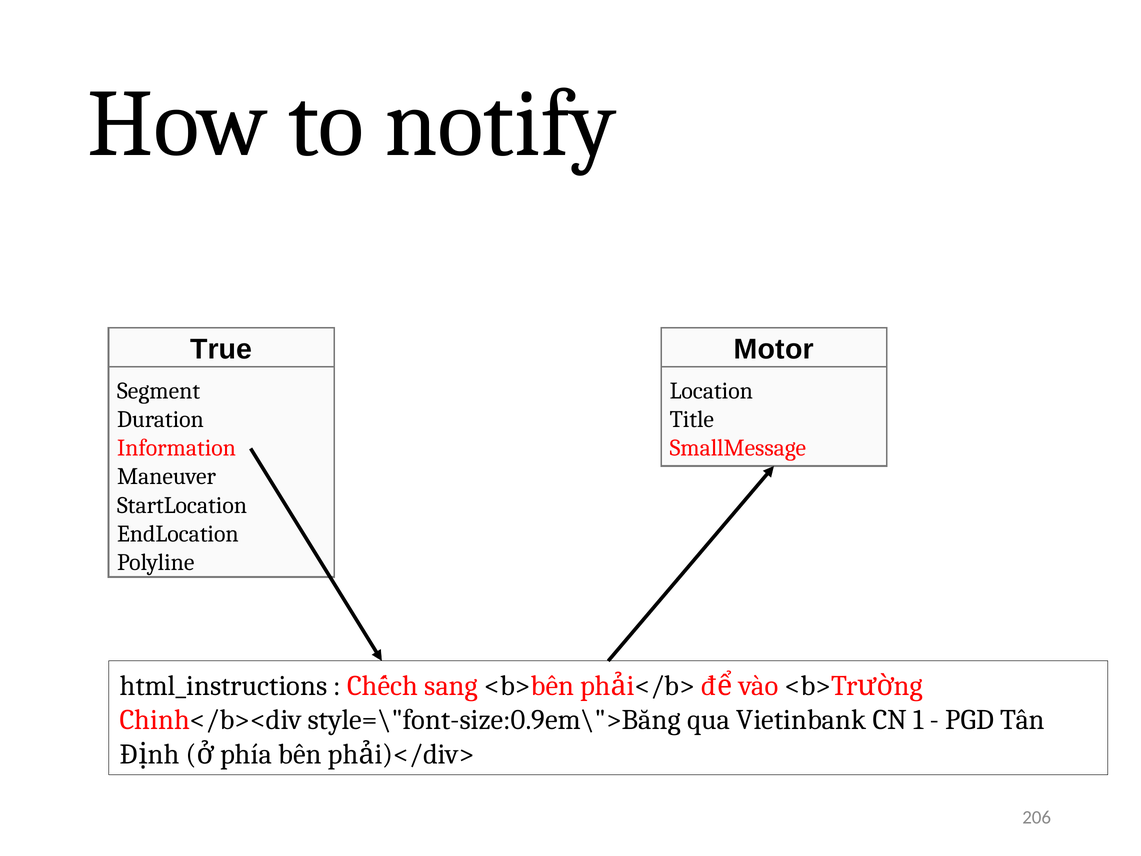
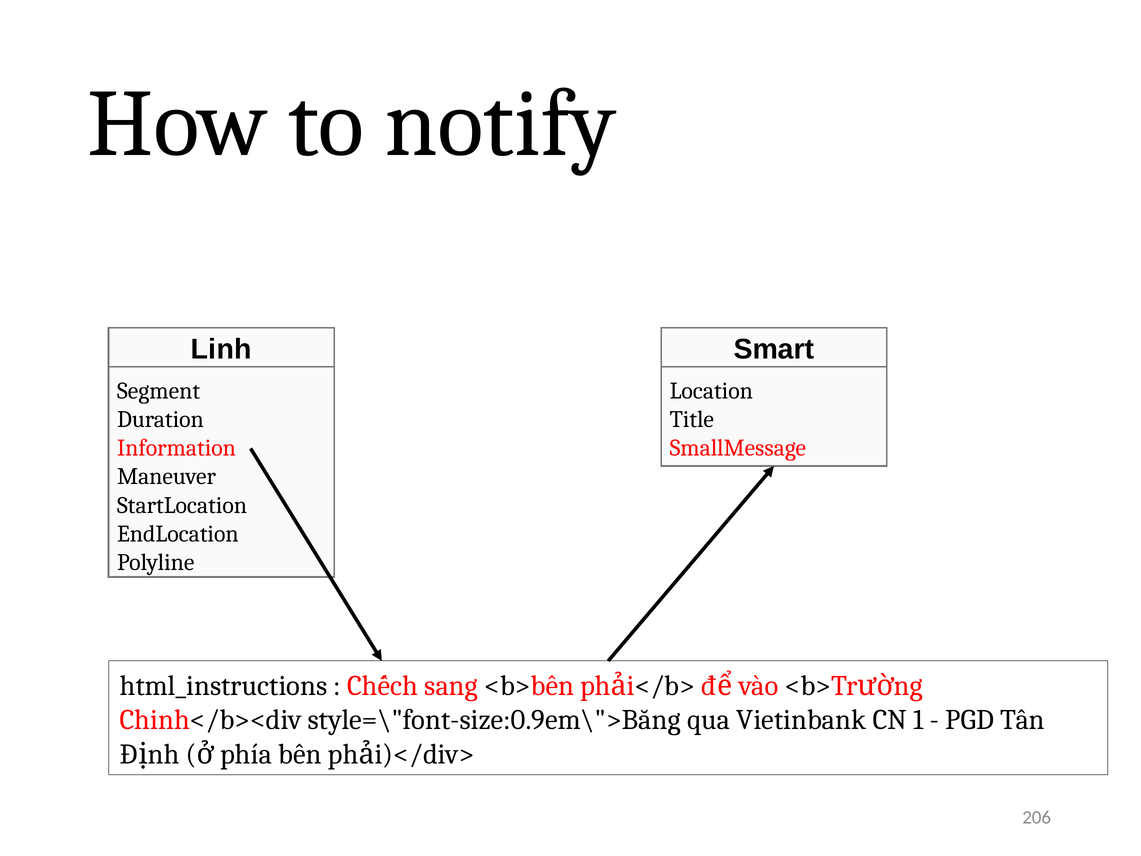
True: True -> Linh
Motor: Motor -> Smart
